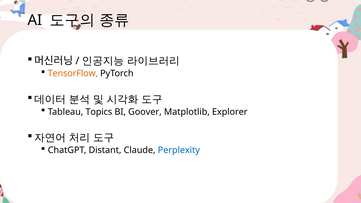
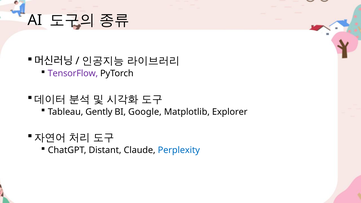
TensorFlow colour: orange -> purple
Topics: Topics -> Gently
Goover: Goover -> Google
